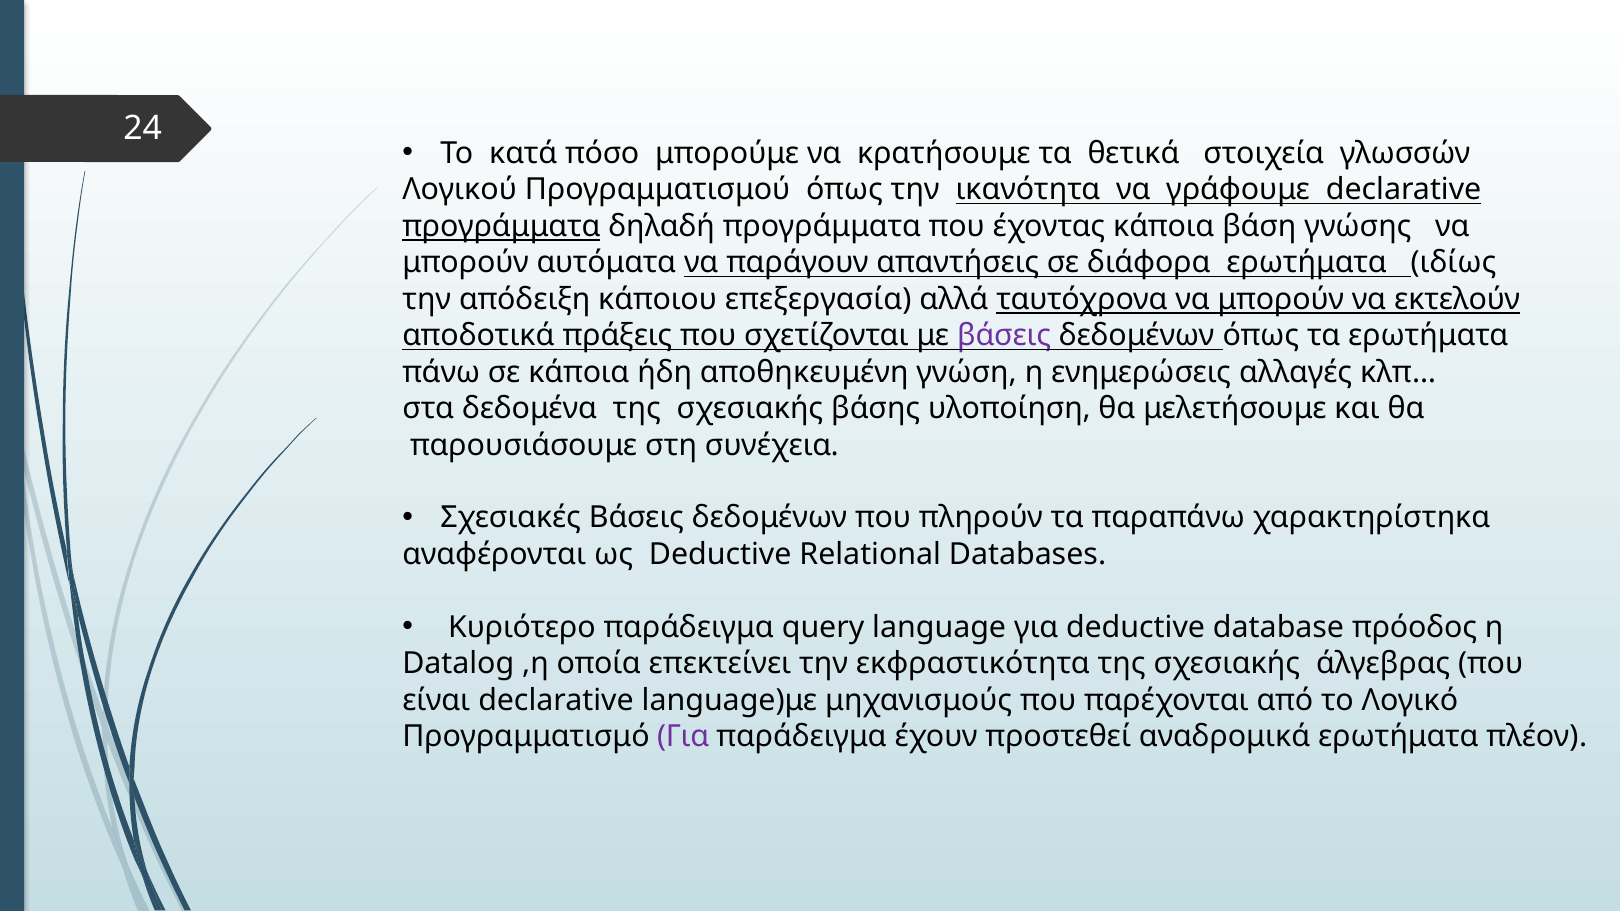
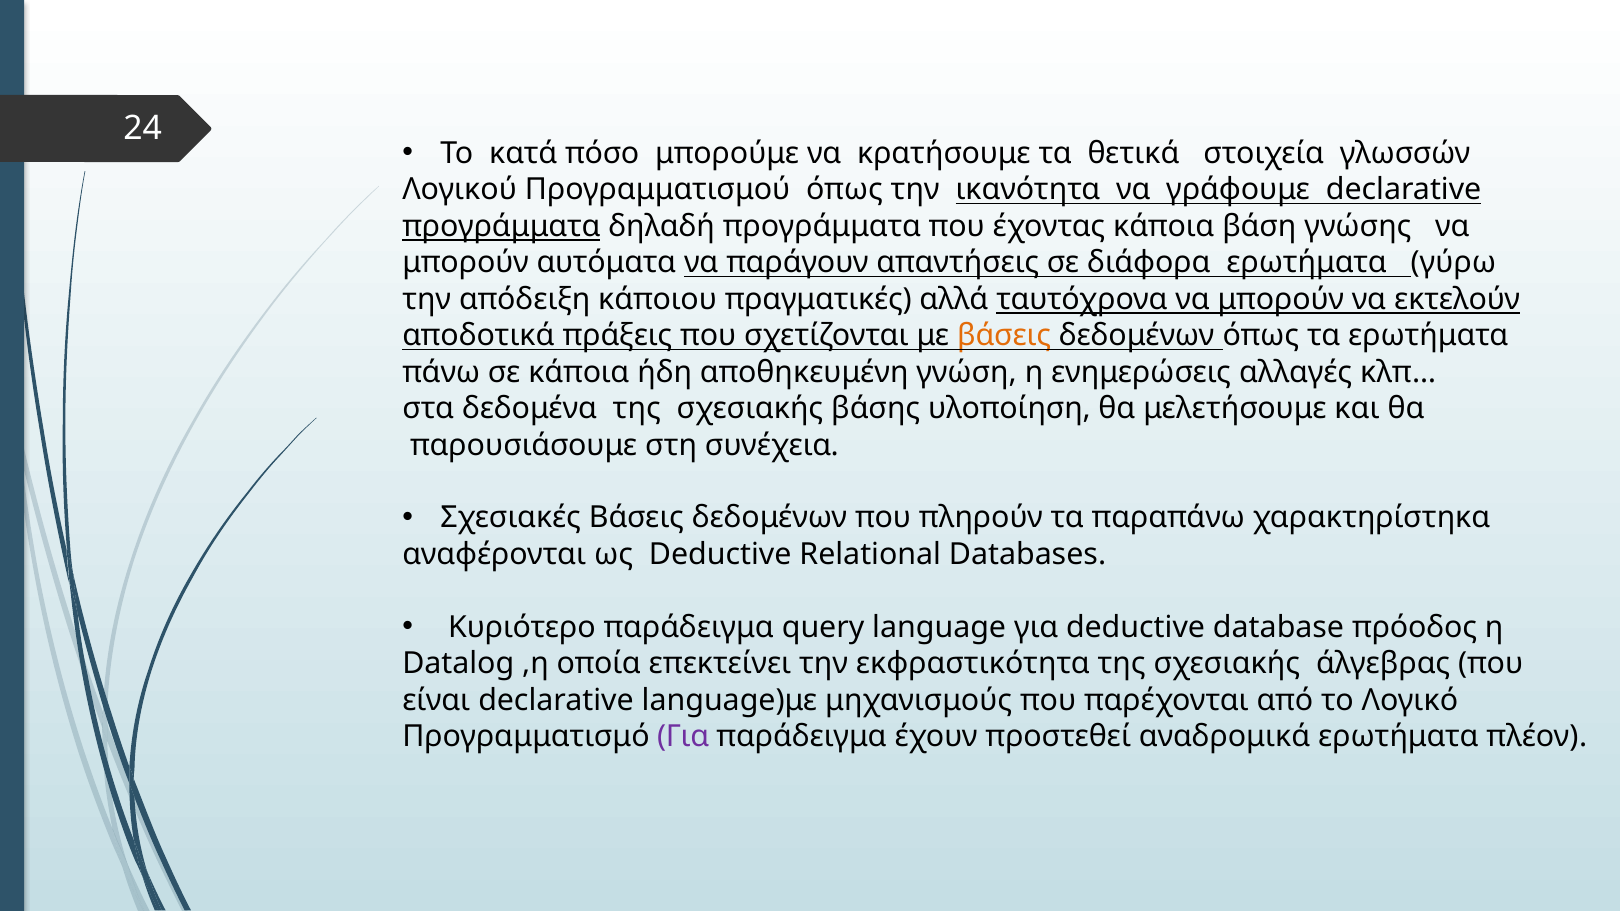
ιδίως: ιδίως -> γύρω
επεξεργασία: επεξεργασία -> πραγματικές
βάσεις at (1004, 336) colour: purple -> orange
